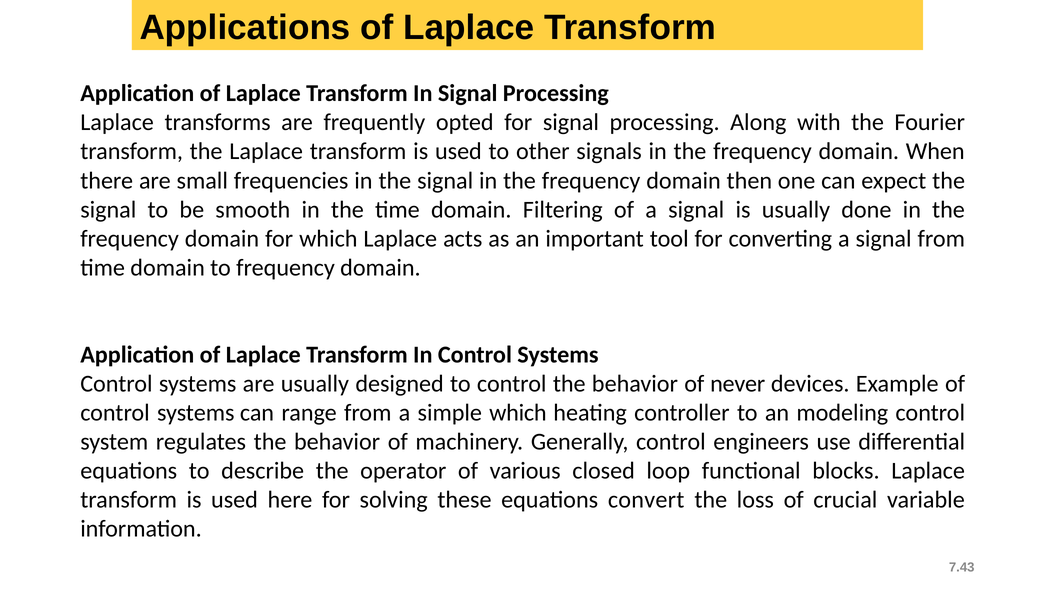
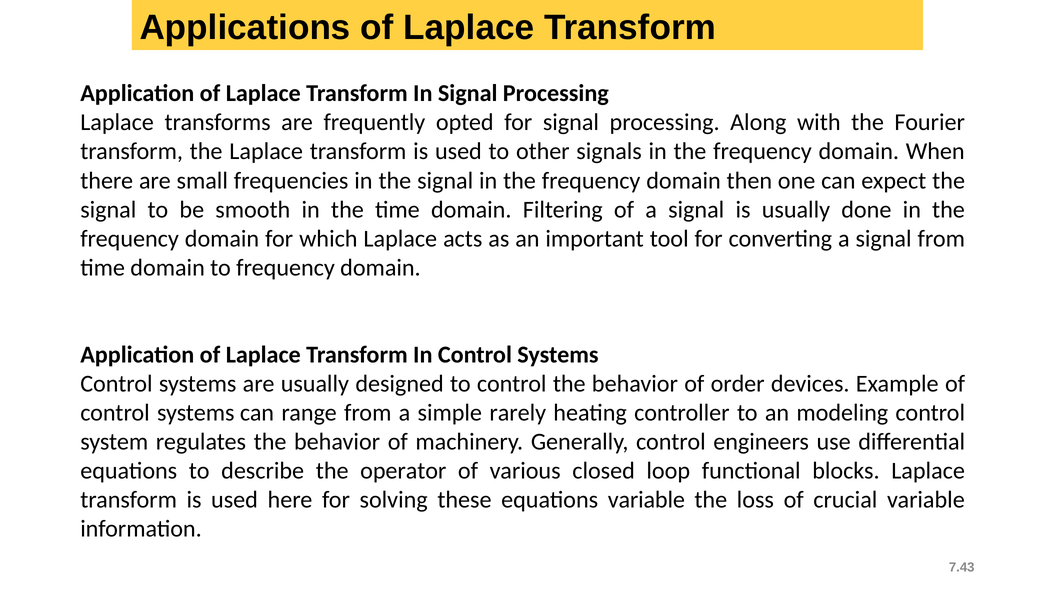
never: never -> order
simple which: which -> rarely
equations convert: convert -> variable
